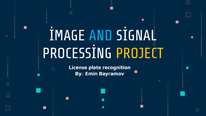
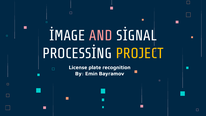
AND colour: light blue -> pink
